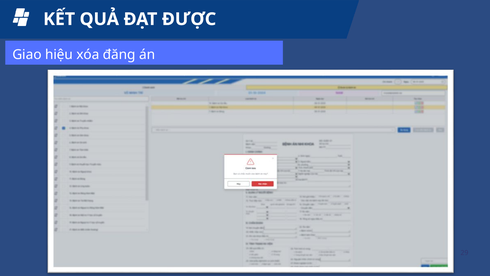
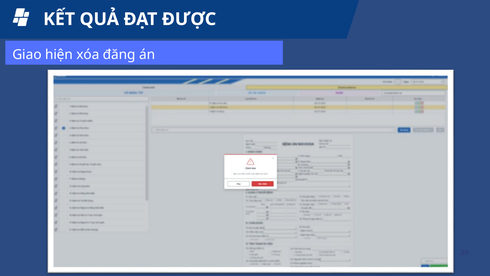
hiệu: hiệu -> hiện
